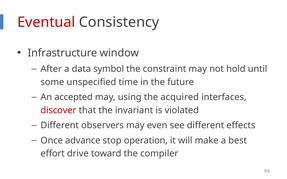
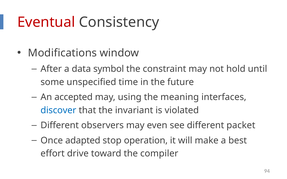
Infrastructure: Infrastructure -> Modifications
acquired: acquired -> meaning
discover colour: red -> blue
effects: effects -> packet
advance: advance -> adapted
